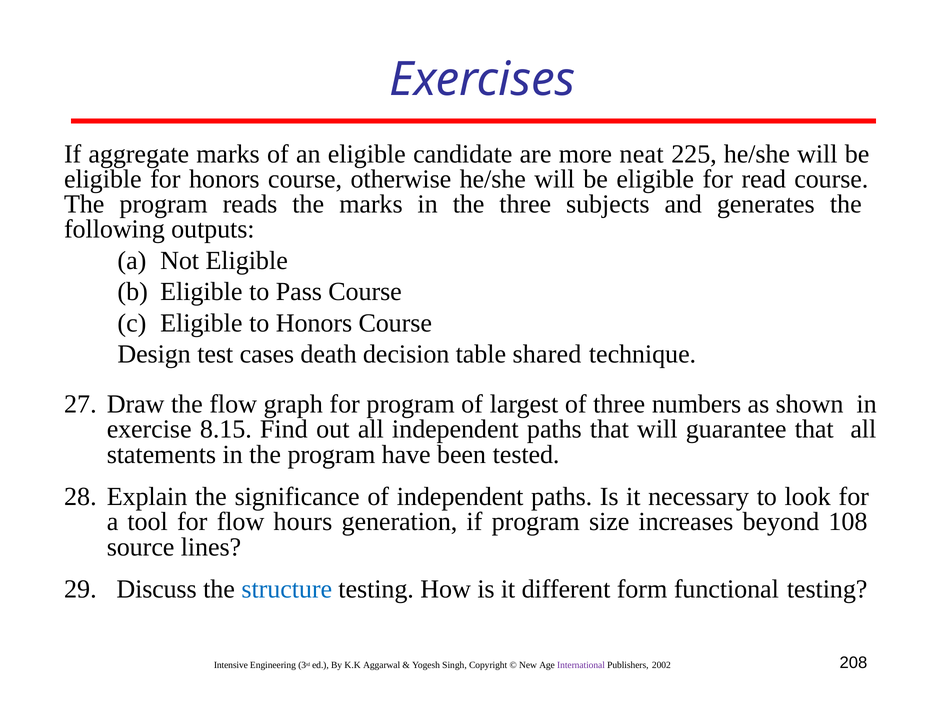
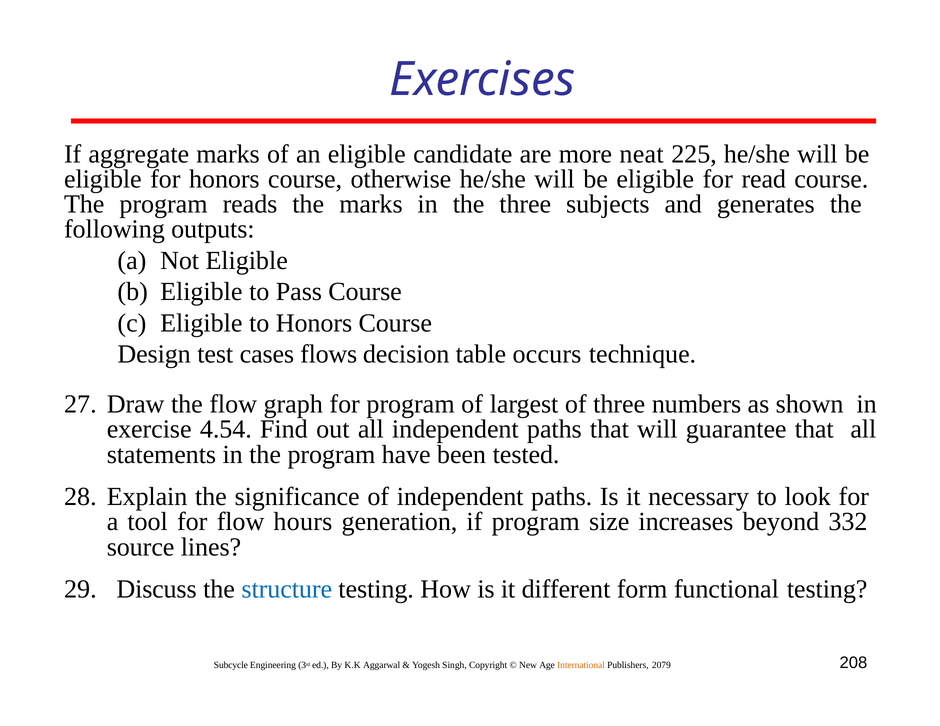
death: death -> flows
shared: shared -> occurs
8.15: 8.15 -> 4.54
108: 108 -> 332
Intensive: Intensive -> Subcycle
International colour: purple -> orange
2002: 2002 -> 2079
